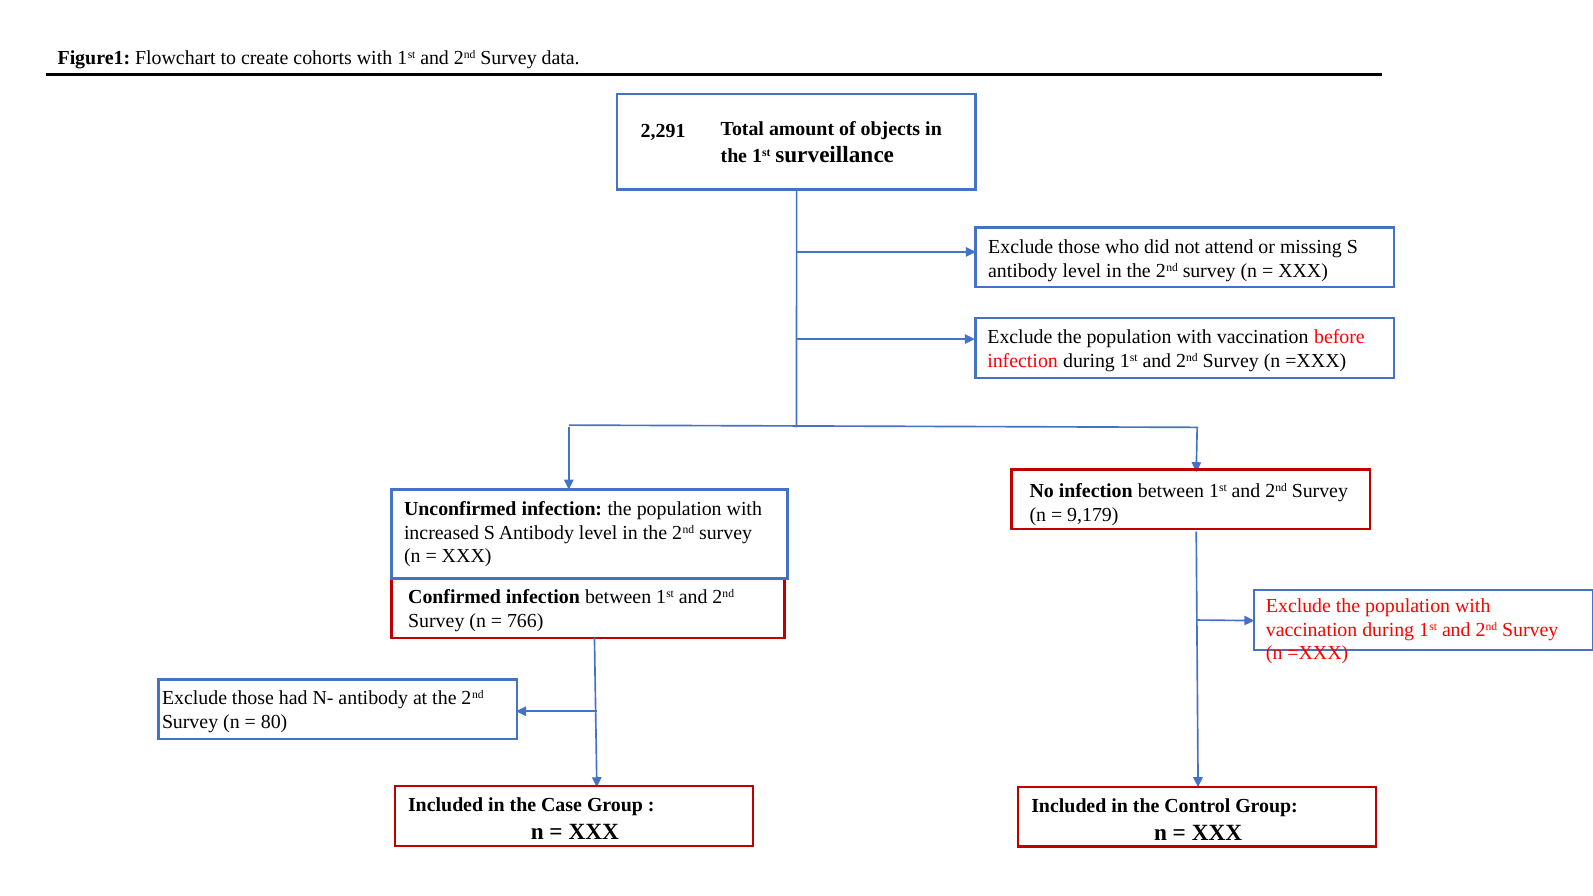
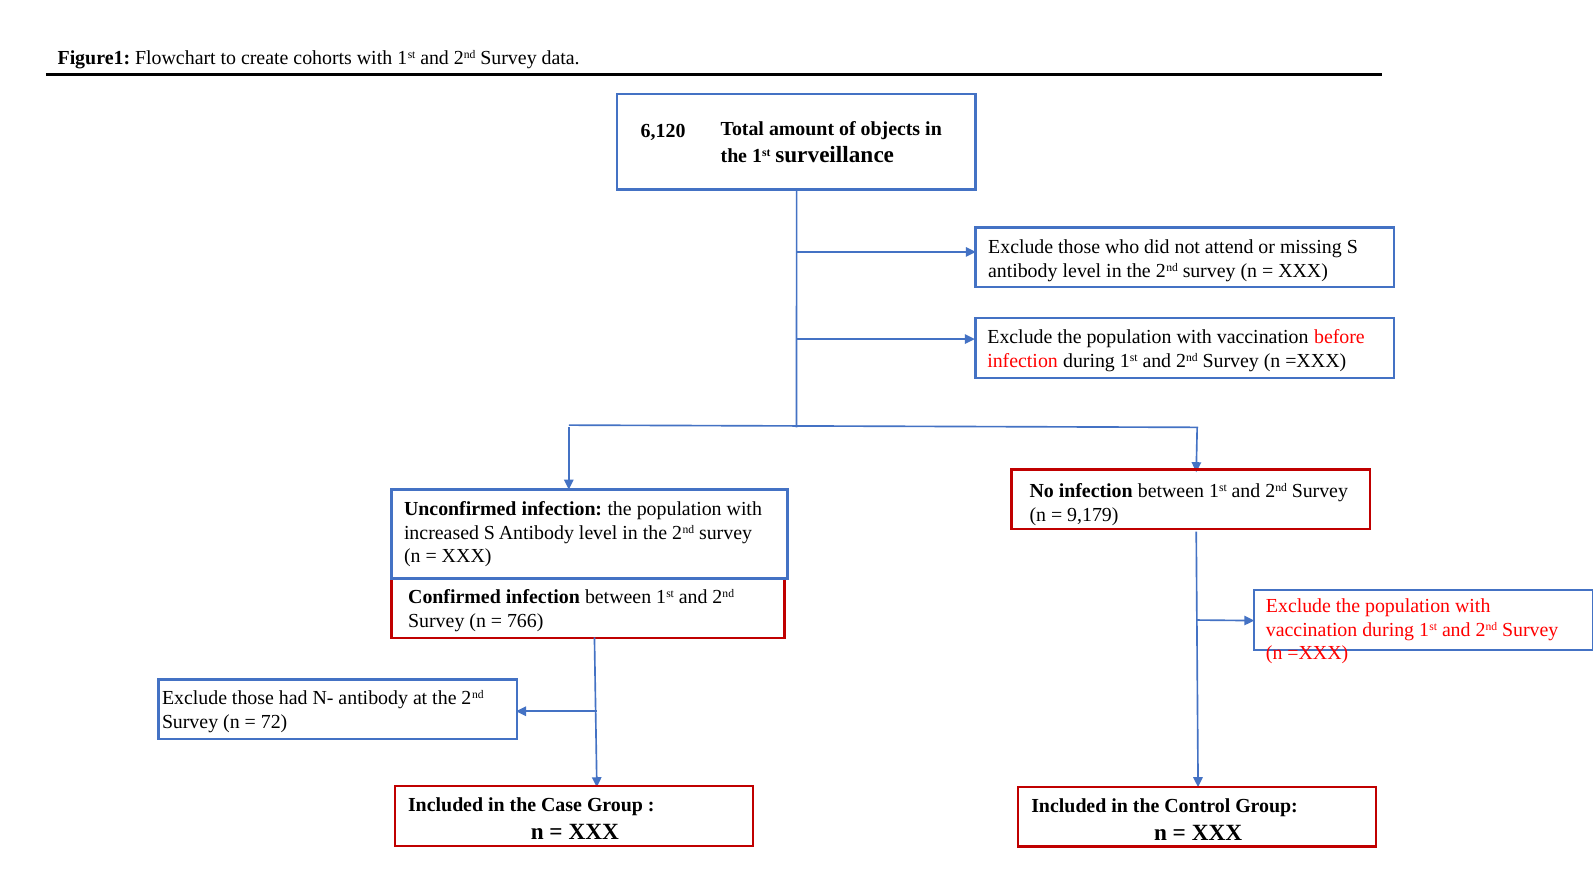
2,291: 2,291 -> 6,120
80: 80 -> 72
